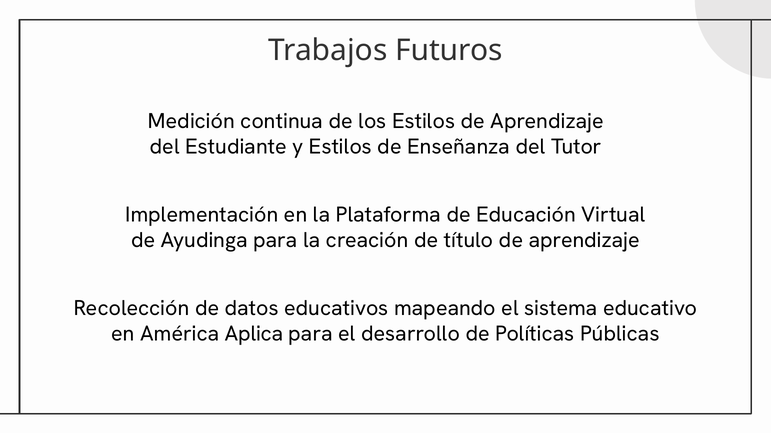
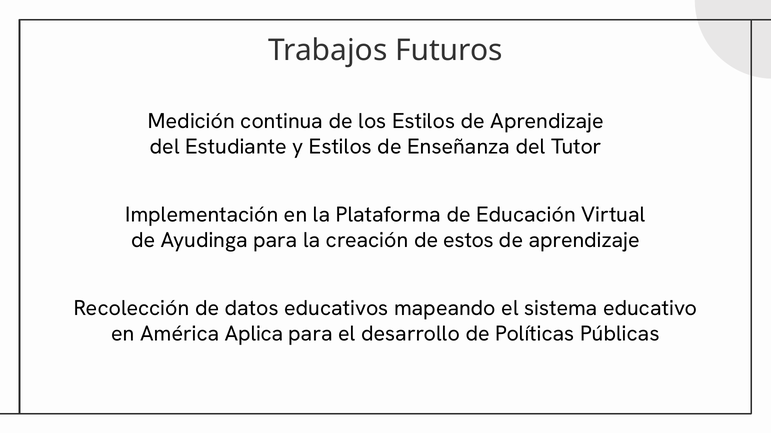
título: título -> estos
